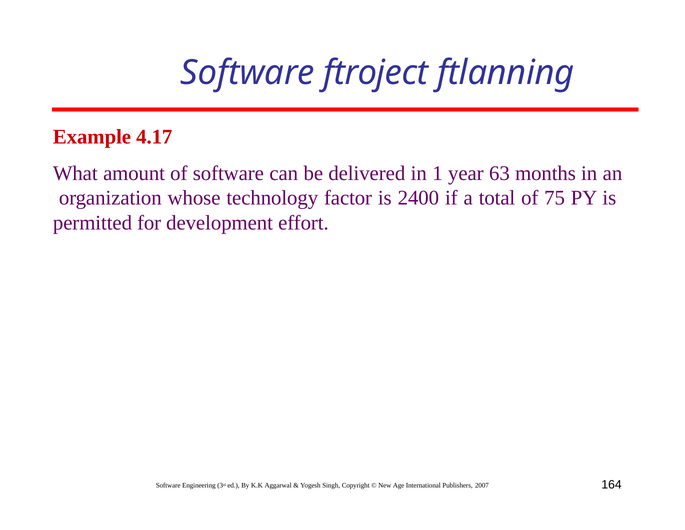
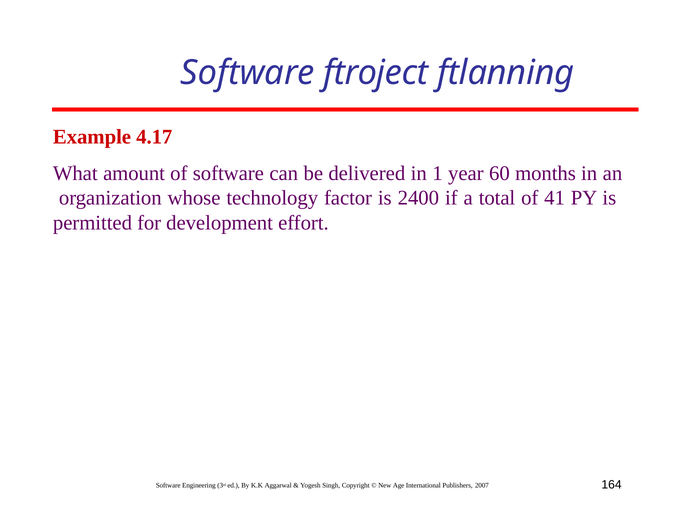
63: 63 -> 60
75: 75 -> 41
